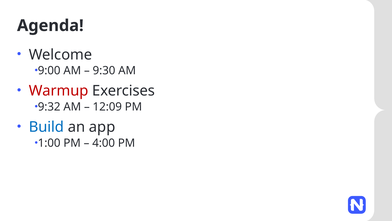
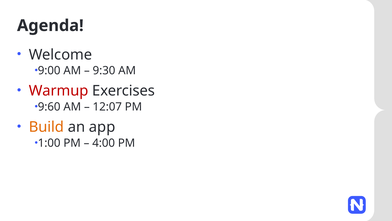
9:32: 9:32 -> 9:60
12:09: 12:09 -> 12:07
Build colour: blue -> orange
